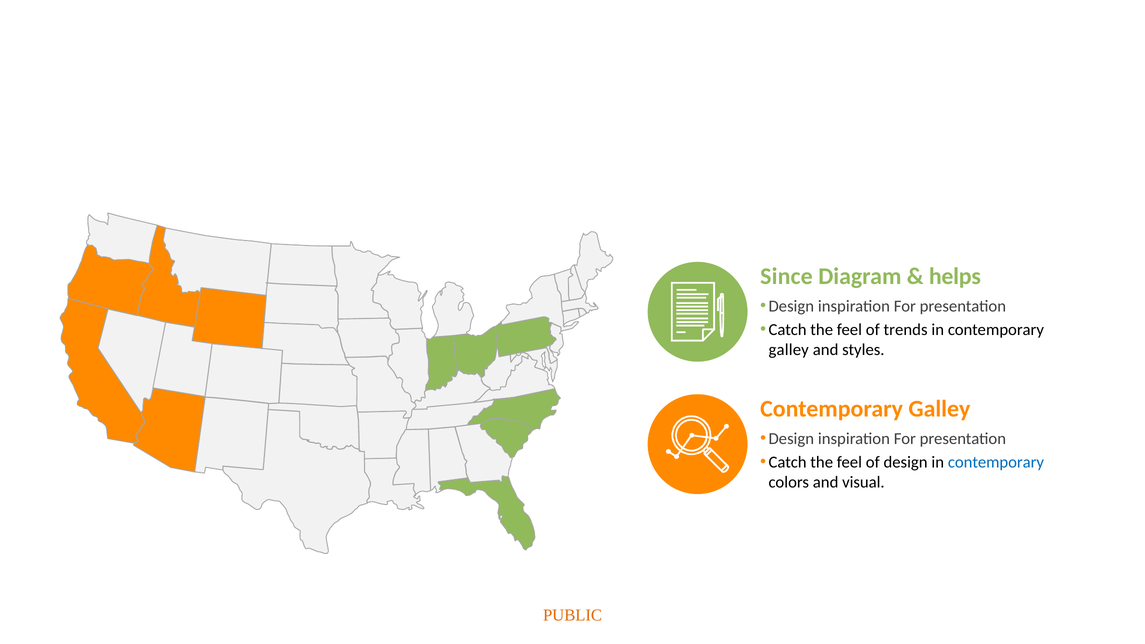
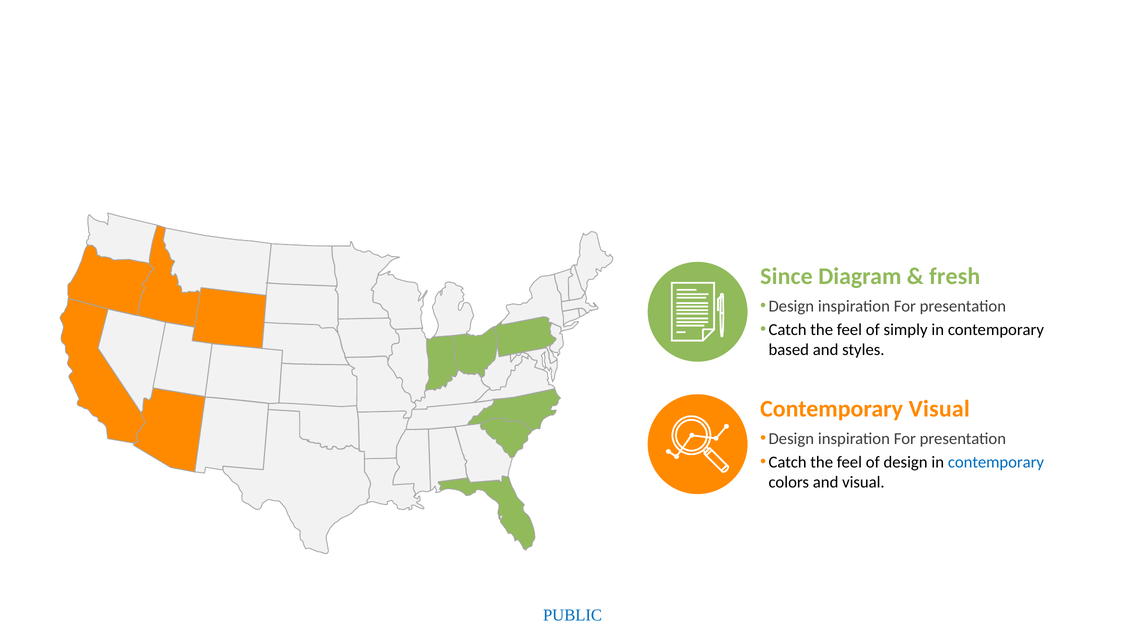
helps: helps -> fresh
trends: trends -> simply
galley at (789, 350): galley -> based
Galley at (939, 409): Galley -> Visual
PUBLIC colour: orange -> blue
